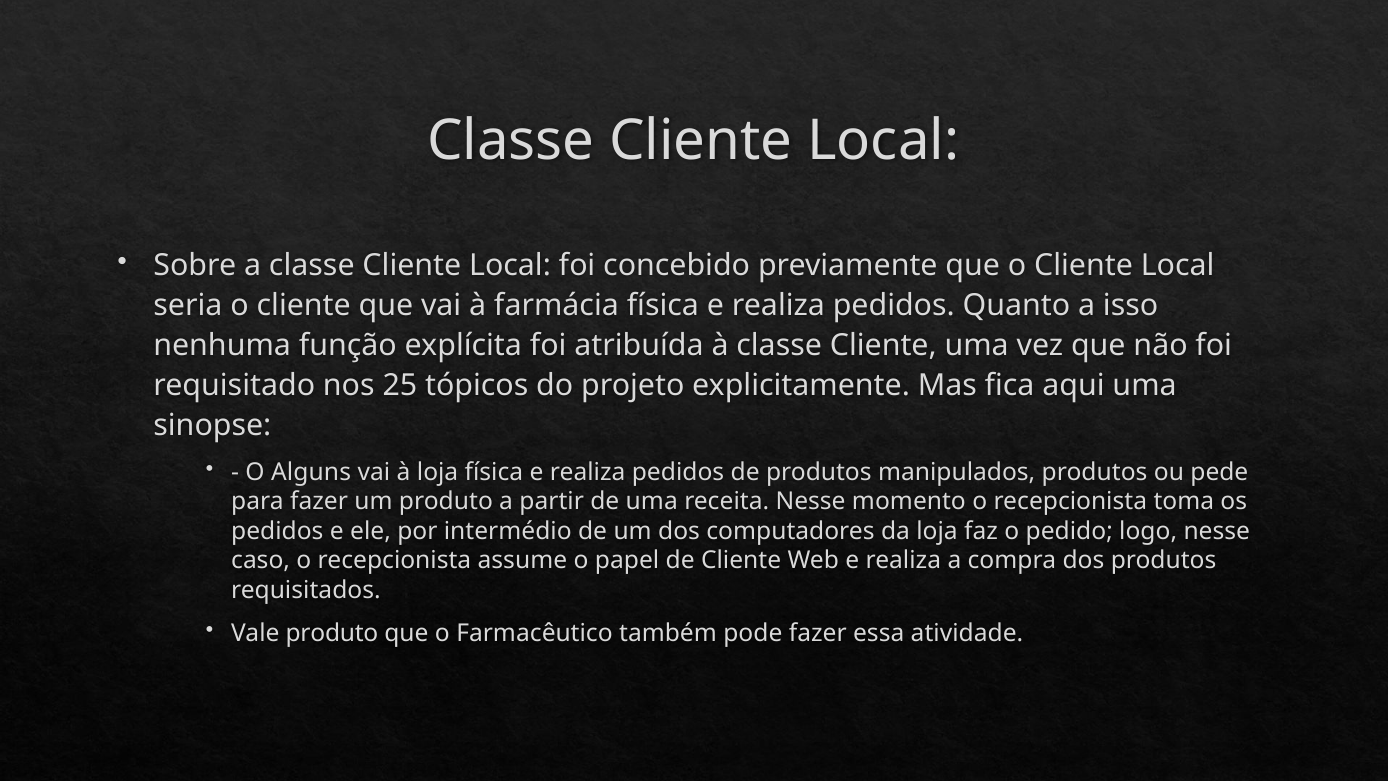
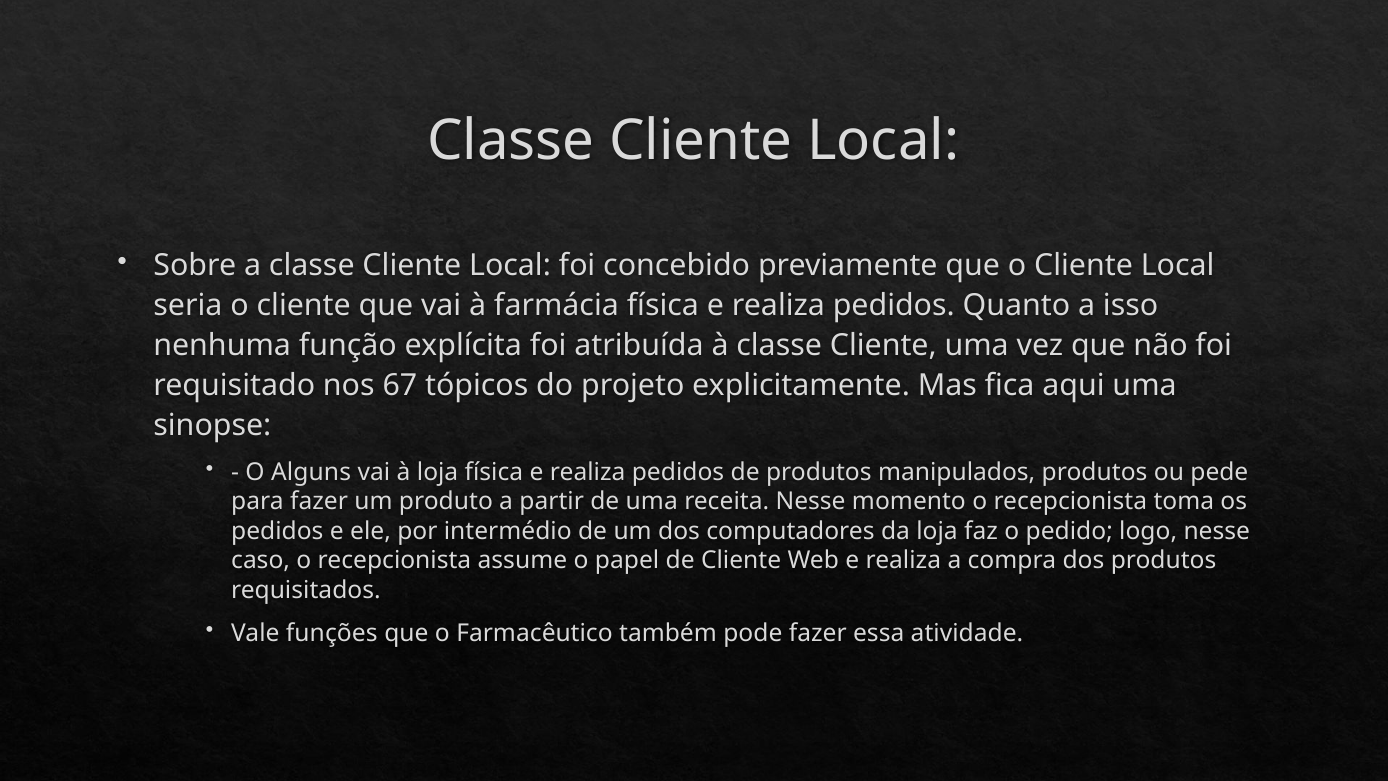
25: 25 -> 67
Vale produto: produto -> funções
